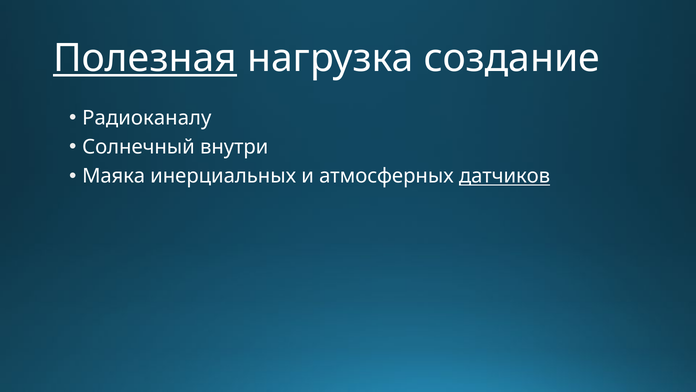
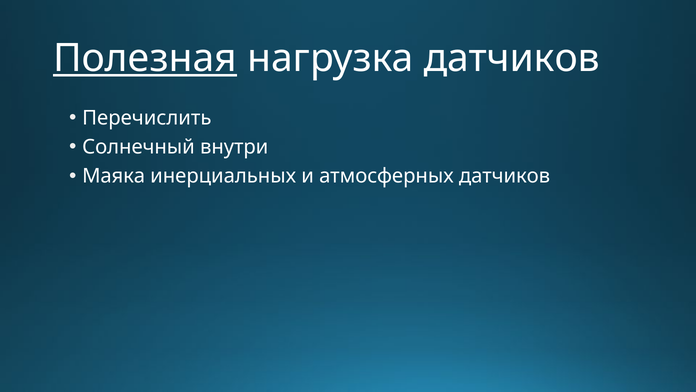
нагрузка создание: создание -> датчиков
Радиоканалу: Радиоканалу -> Перечислить
датчиков at (505, 176) underline: present -> none
